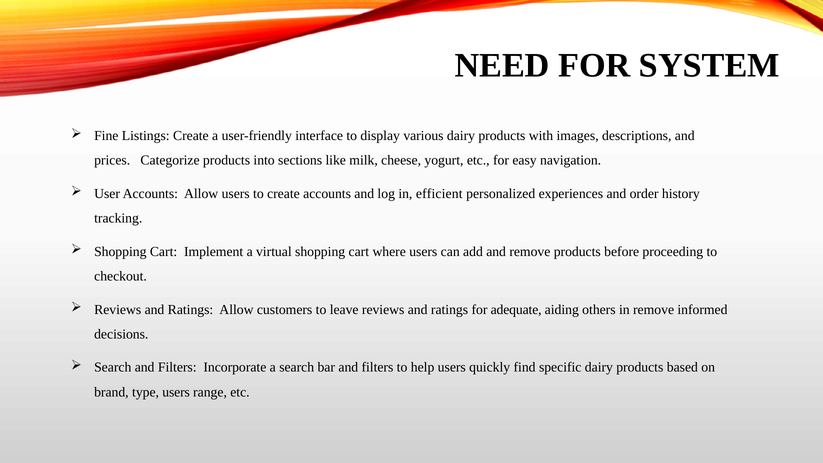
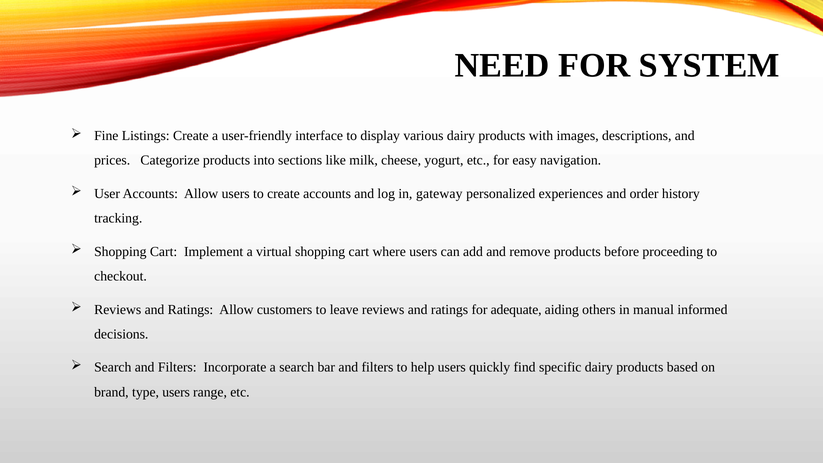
efficient: efficient -> gateway
in remove: remove -> manual
